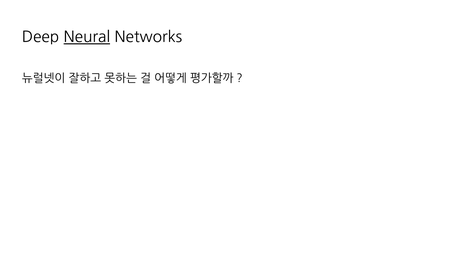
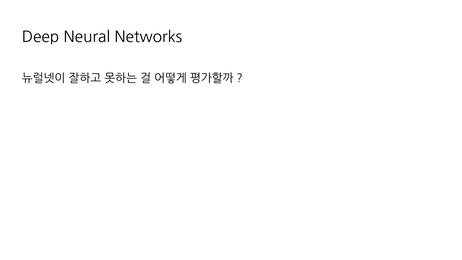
Neural underline: present -> none
